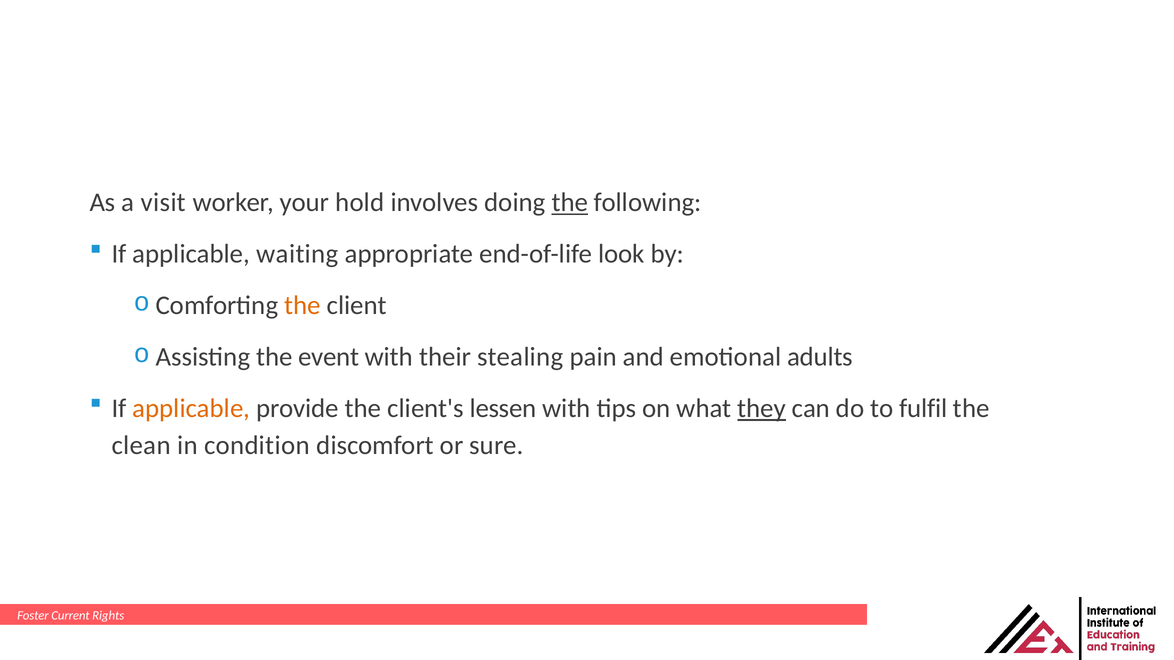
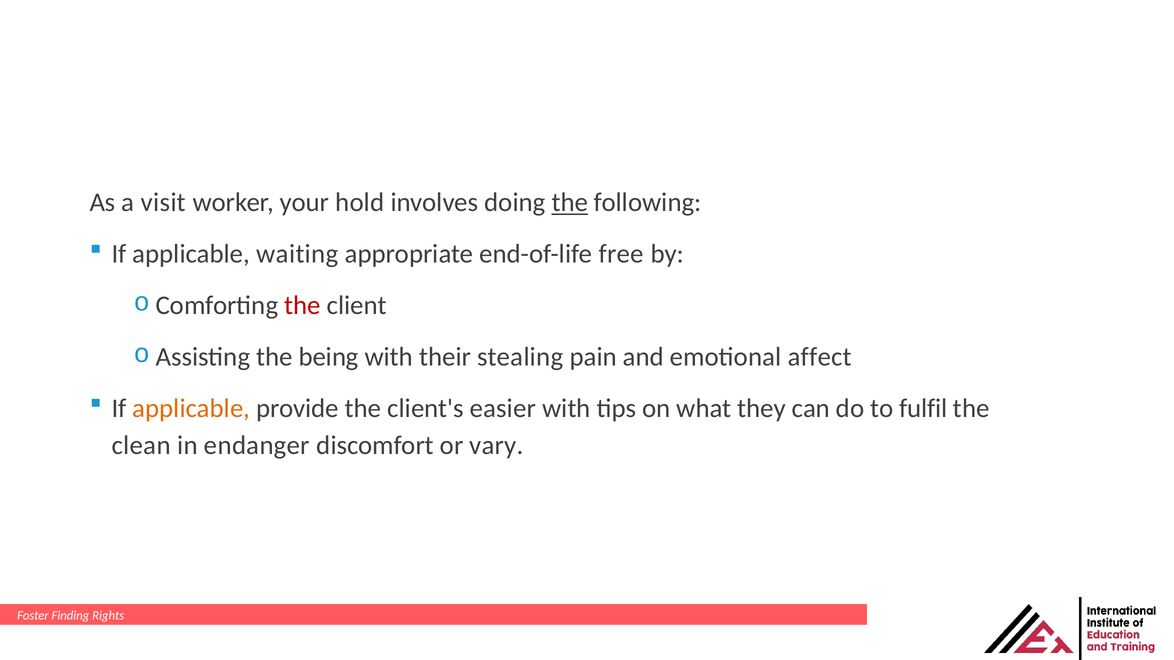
look: look -> free
the at (302, 306) colour: orange -> red
event: event -> being
adults: adults -> affect
lessen: lessen -> easier
they underline: present -> none
condition: condition -> endanger
sure: sure -> vary
Current: Current -> Finding
